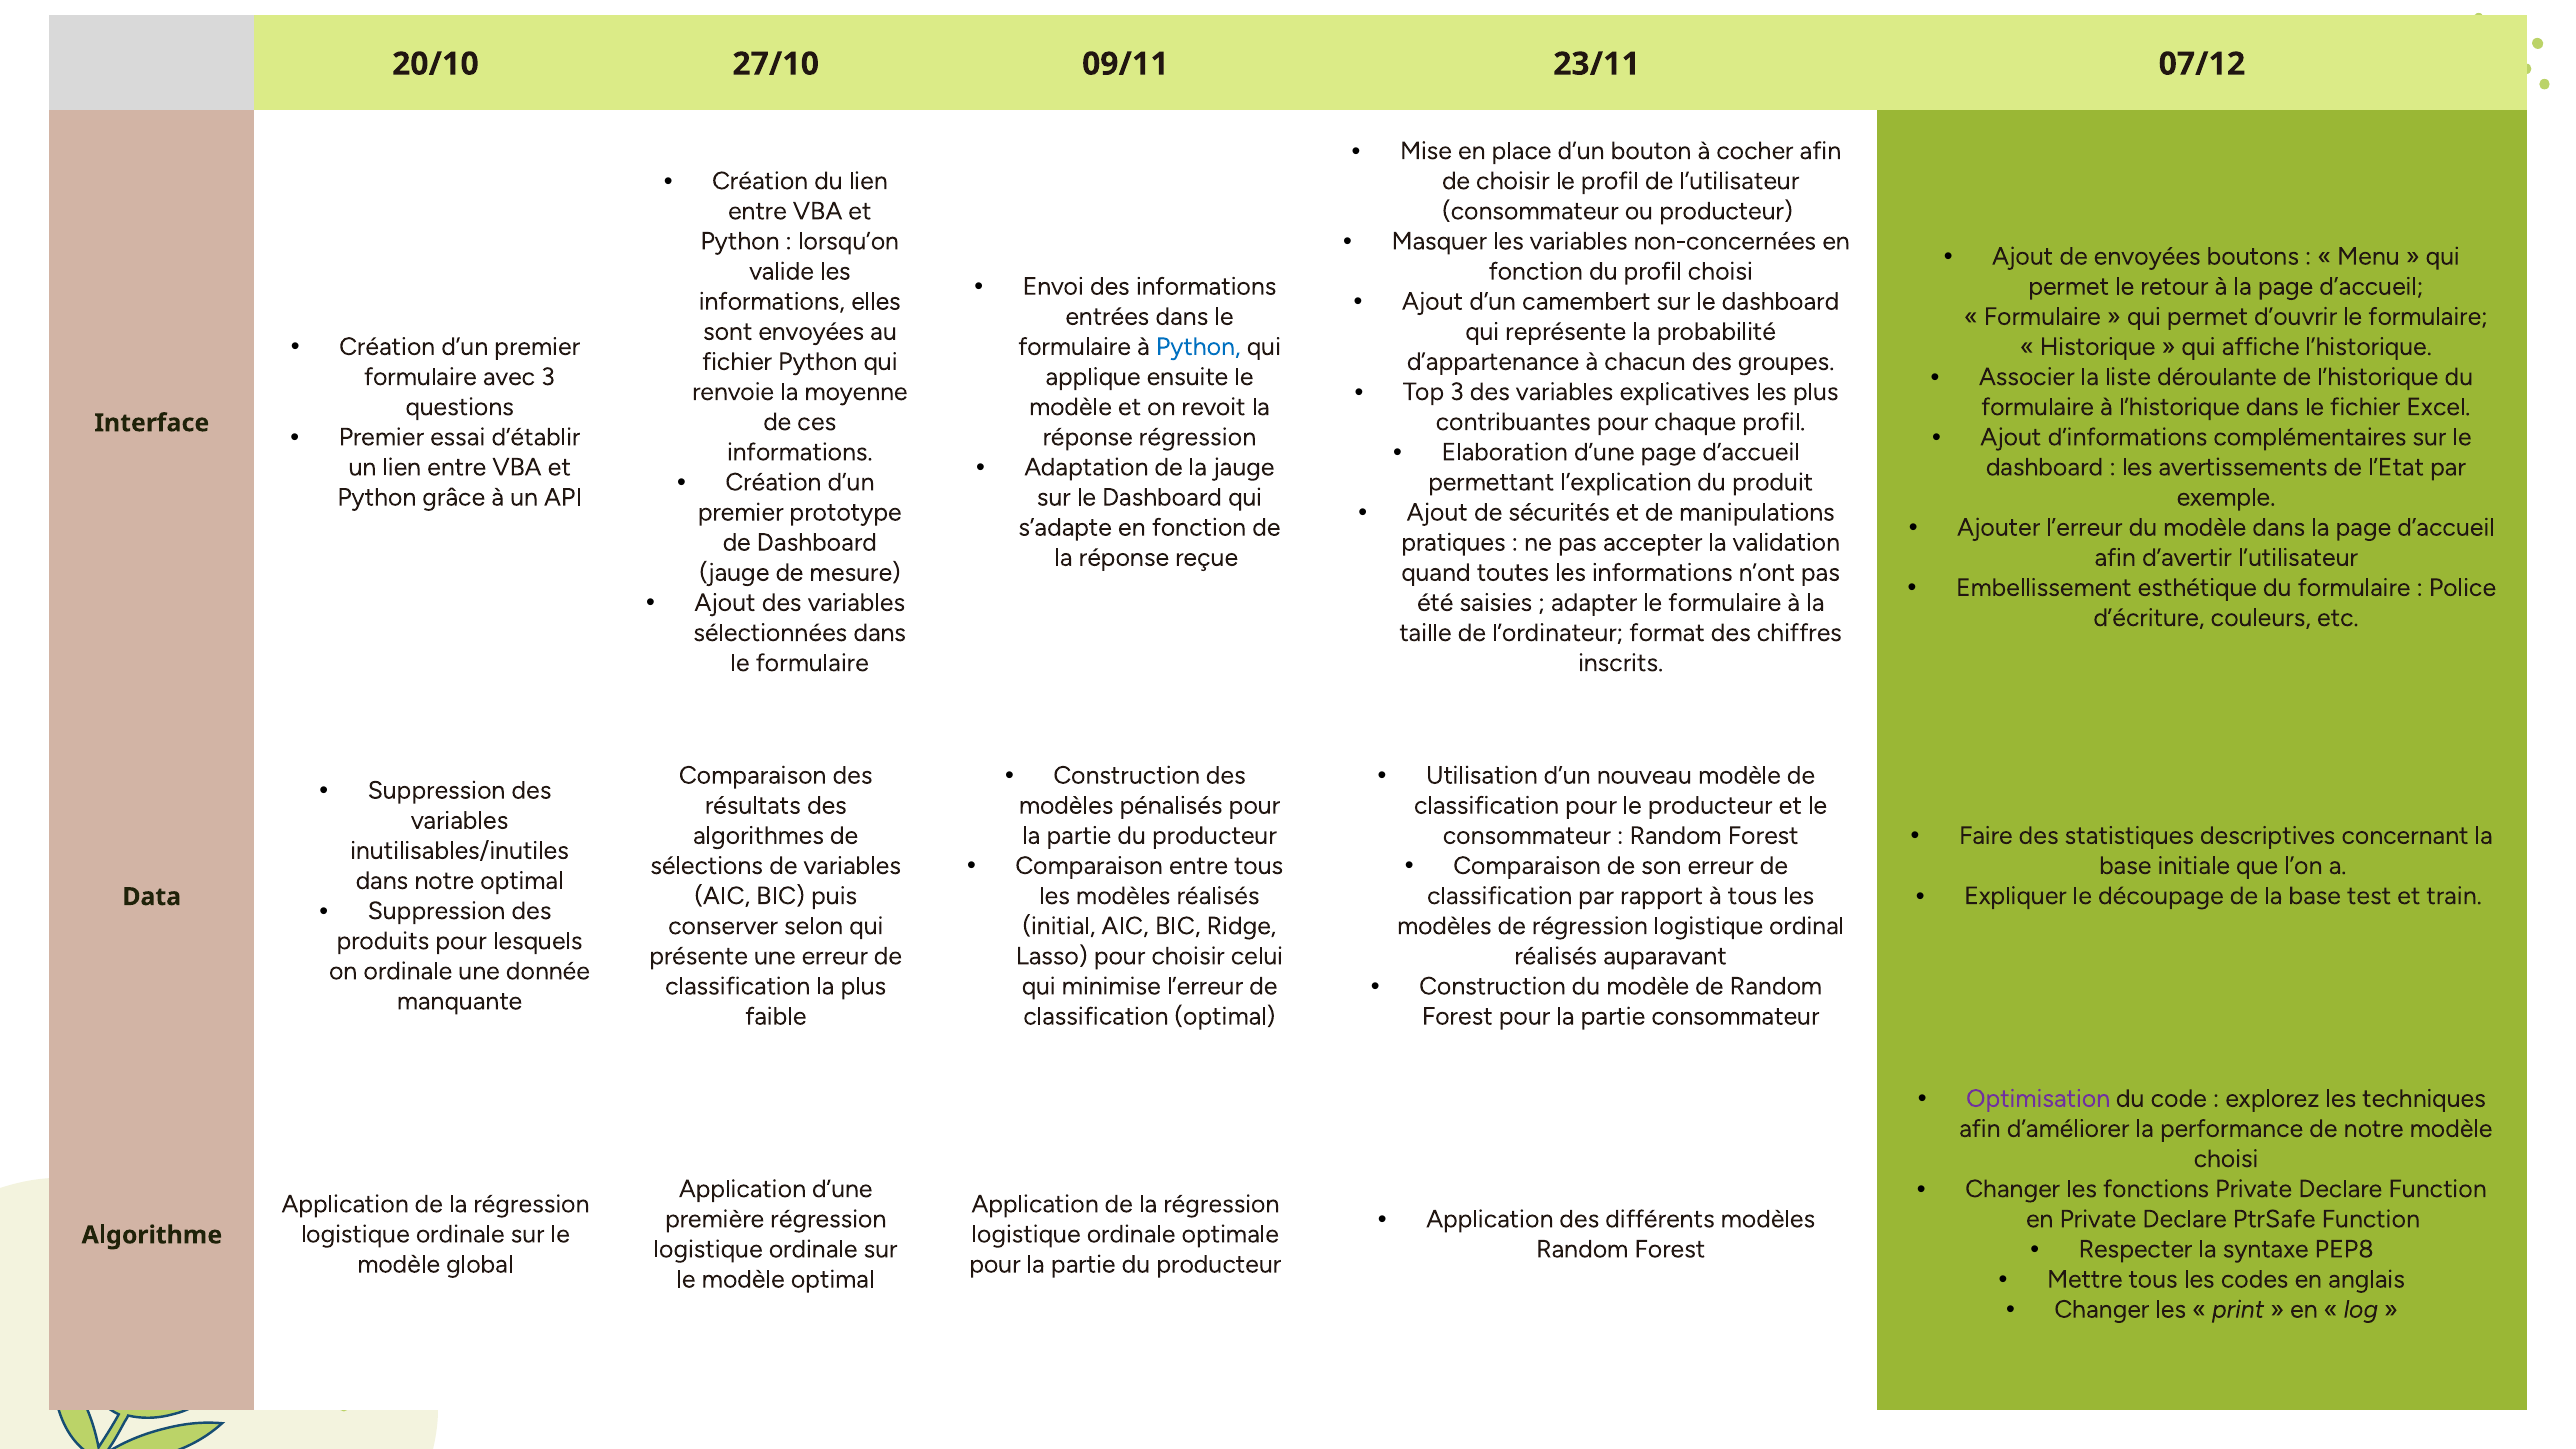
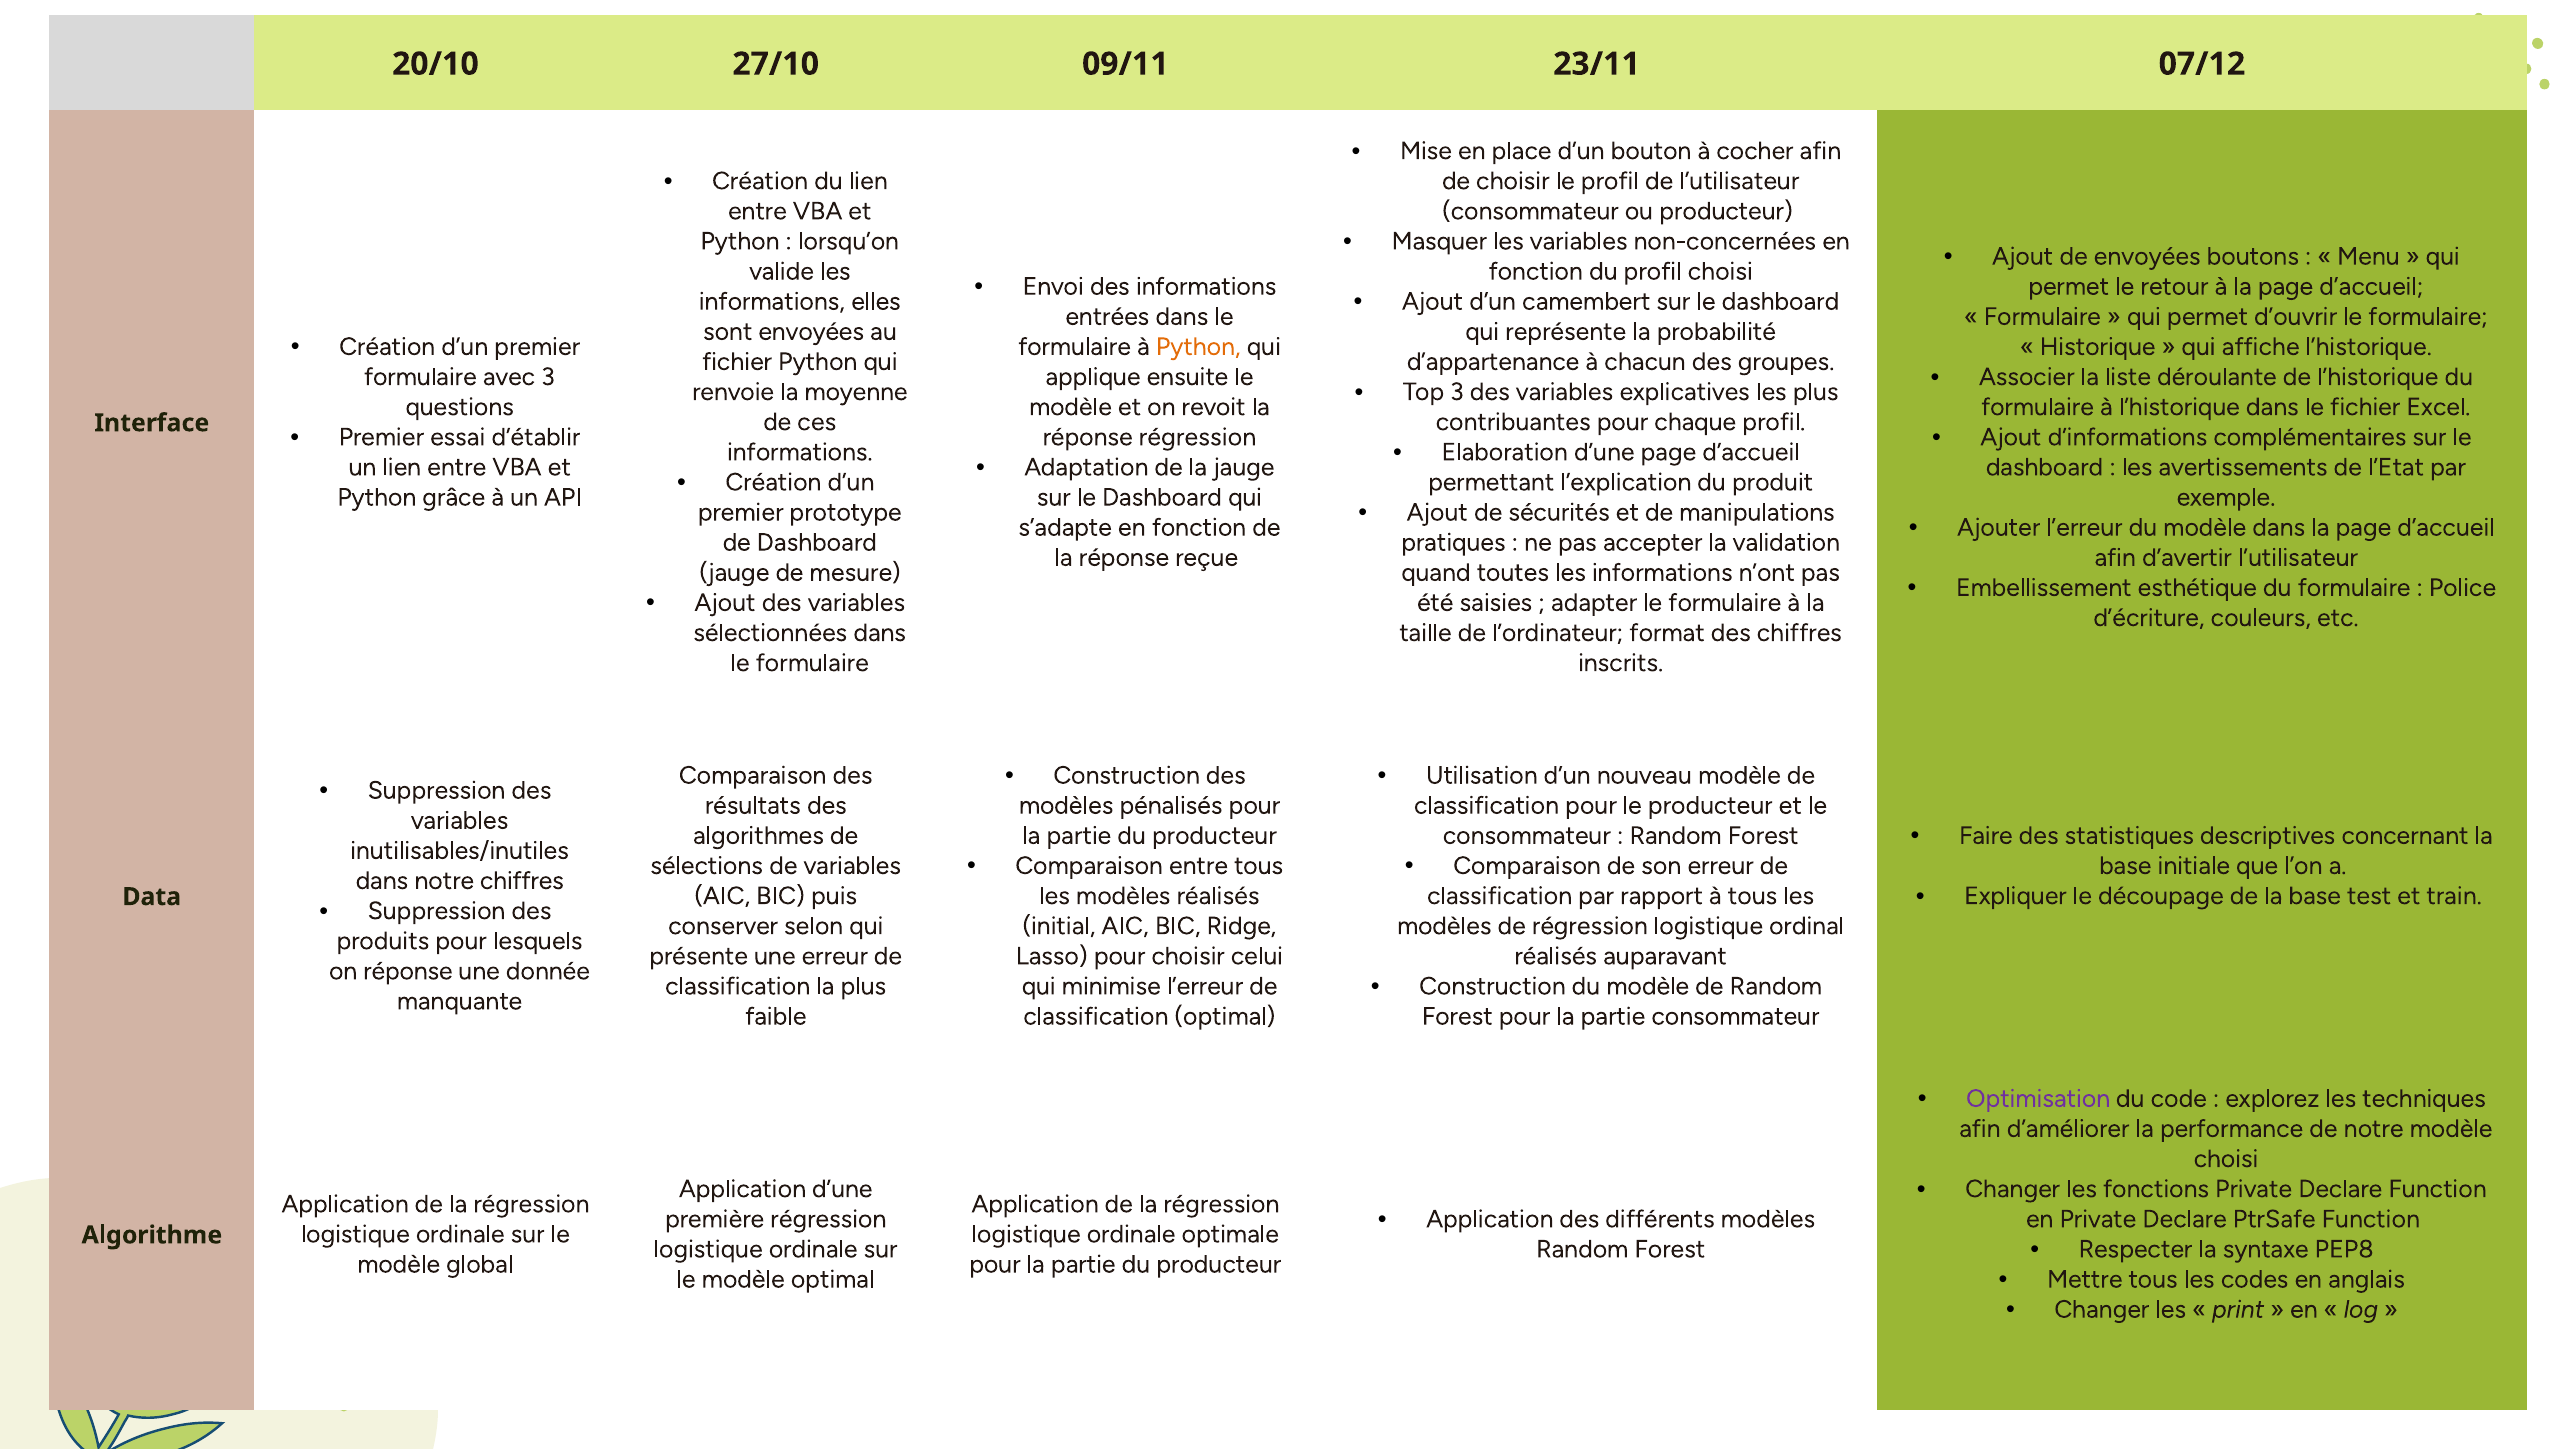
Python at (1198, 347) colour: blue -> orange
notre optimal: optimal -> chiffres
on ordinale: ordinale -> réponse
